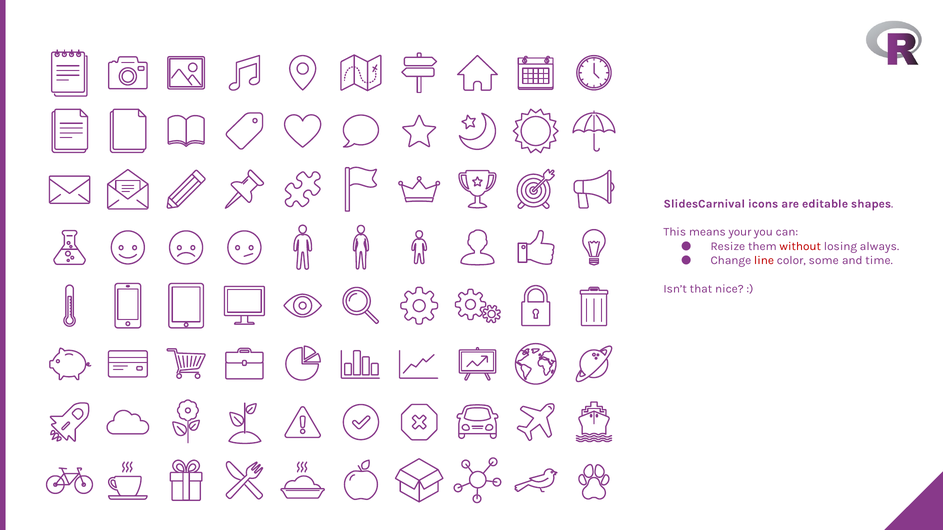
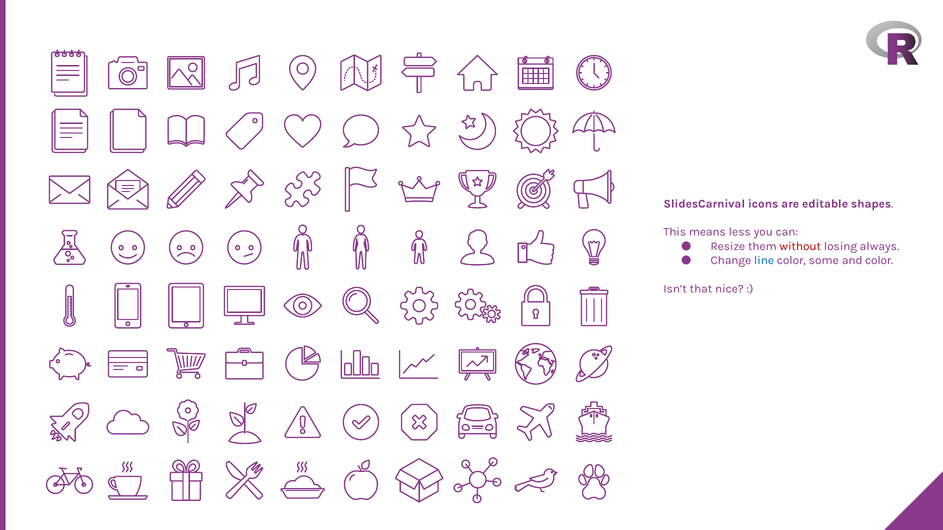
your: your -> less
line colour: red -> blue
and time: time -> color
